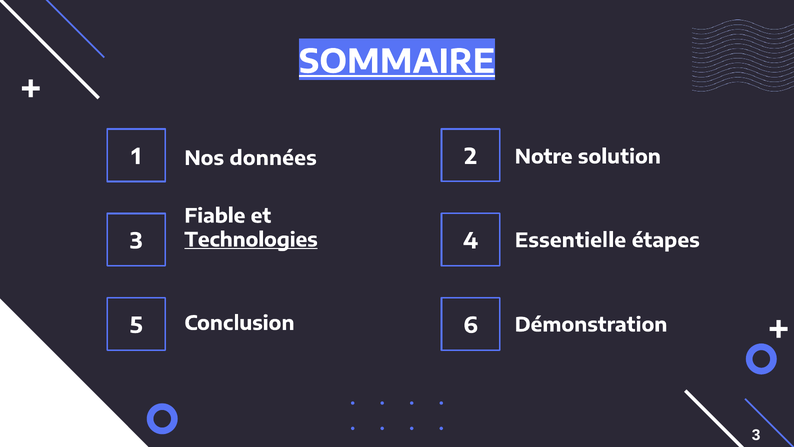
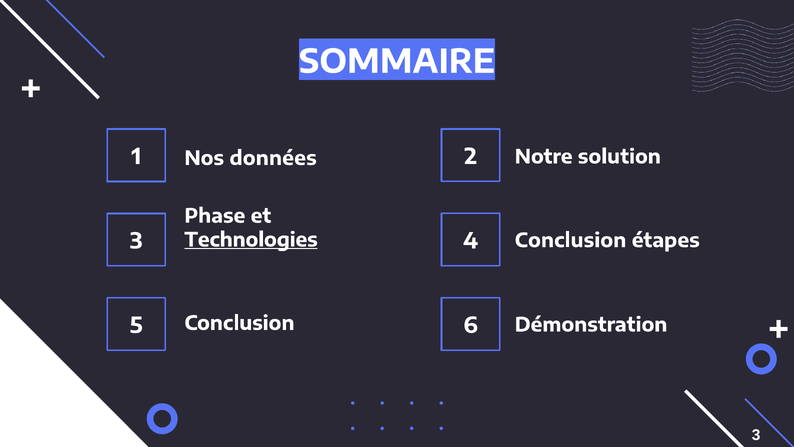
SOMMAIRE underline: present -> none
Fiable: Fiable -> Phase
Essentielle at (570, 240): Essentielle -> Conclusion
